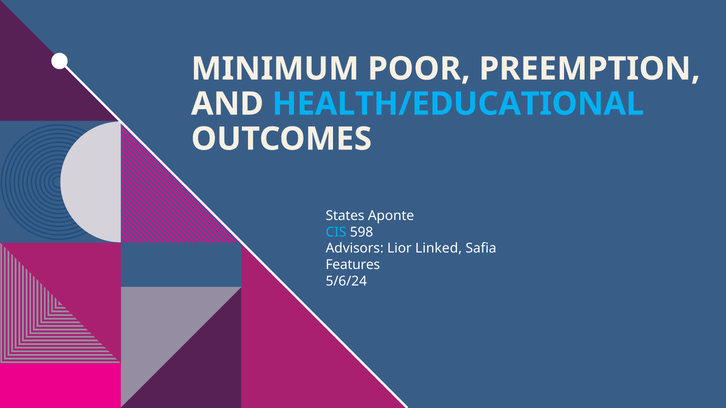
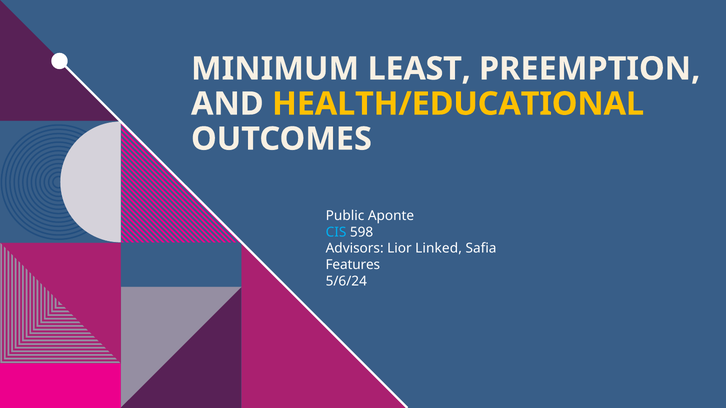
POOR: POOR -> LEAST
HEALTH/EDUCATIONAL colour: light blue -> yellow
States: States -> Public
